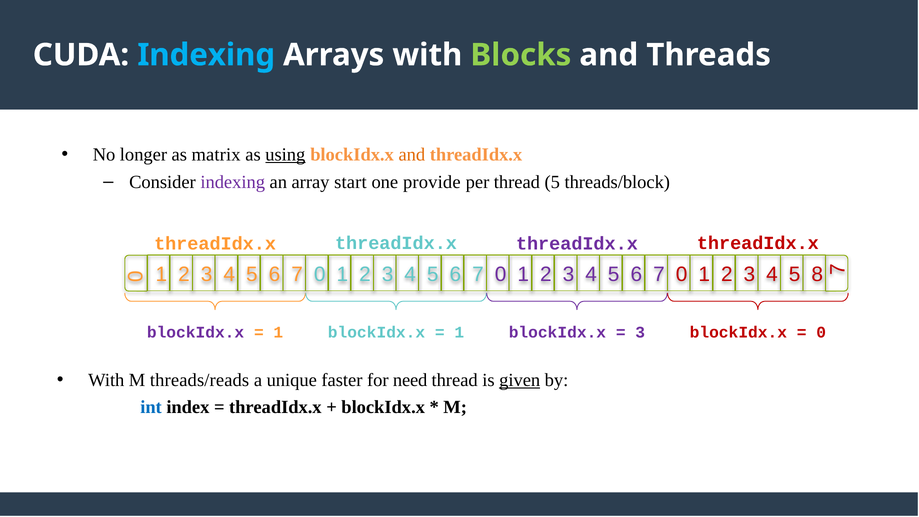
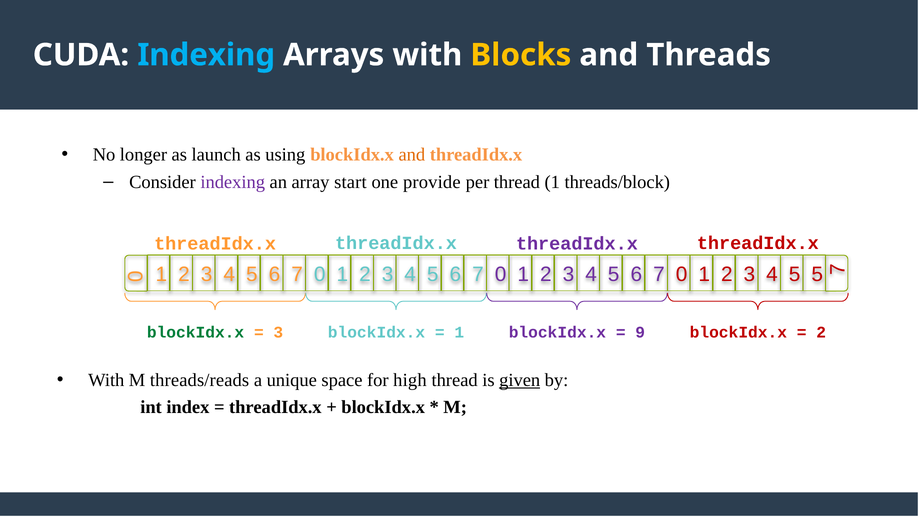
Blocks colour: light green -> yellow
matrix: matrix -> launch
using underline: present -> none
thread 5: 5 -> 1
8 at (817, 274): 8 -> 5
blockIdx.x at (196, 332) colour: purple -> green
1 at (278, 332): 1 -> 3
3 at (640, 332): 3 -> 9
0 at (821, 332): 0 -> 2
faster: faster -> space
need: need -> high
int colour: blue -> black
